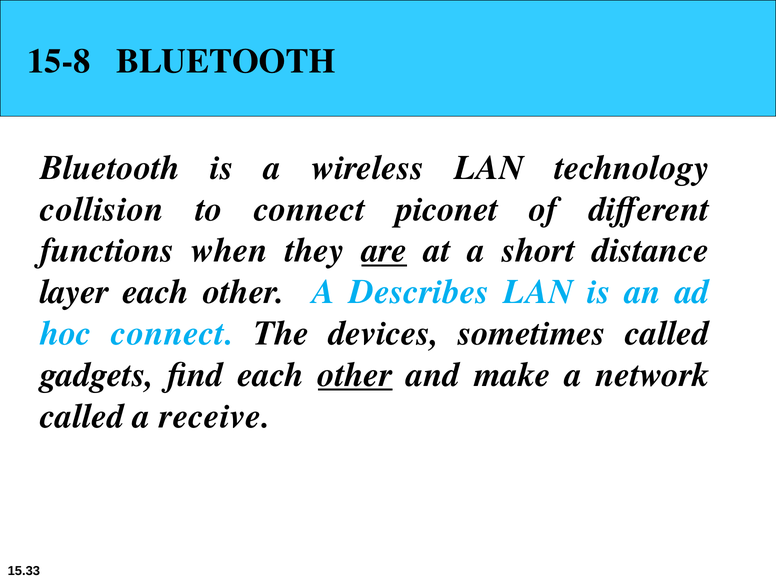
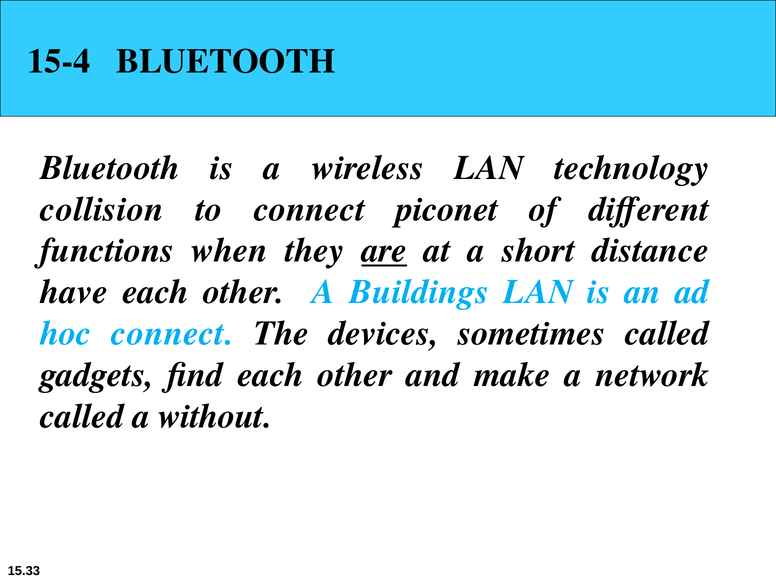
15-8: 15-8 -> 15-4
layer: layer -> have
Describes: Describes -> Buildings
other at (355, 375) underline: present -> none
receive: receive -> without
